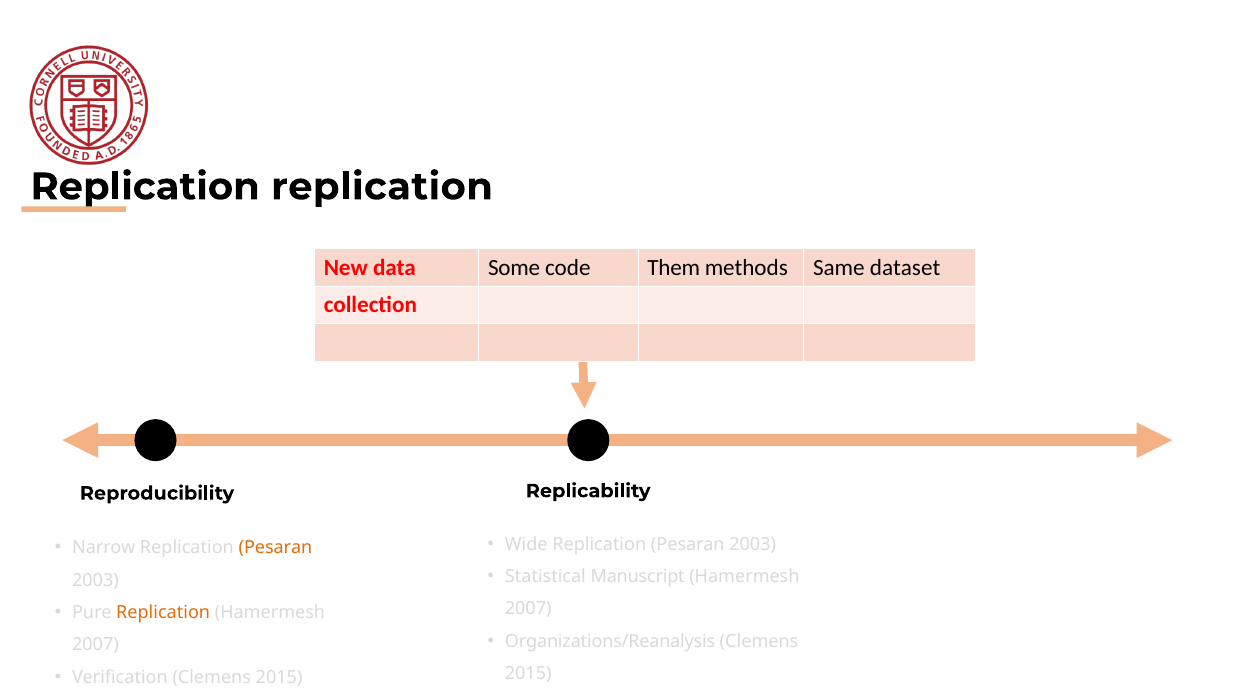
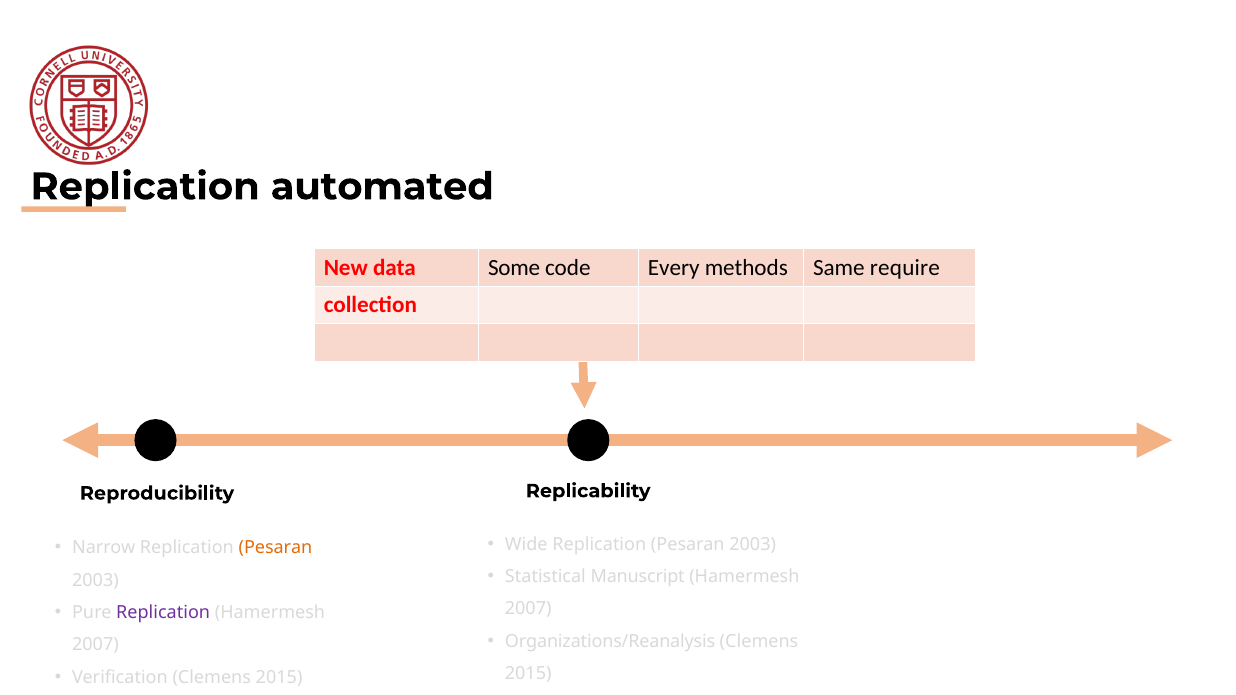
Replication replication: replication -> automated
Them: Them -> Every
dataset: dataset -> require
Replication at (163, 613) colour: orange -> purple
